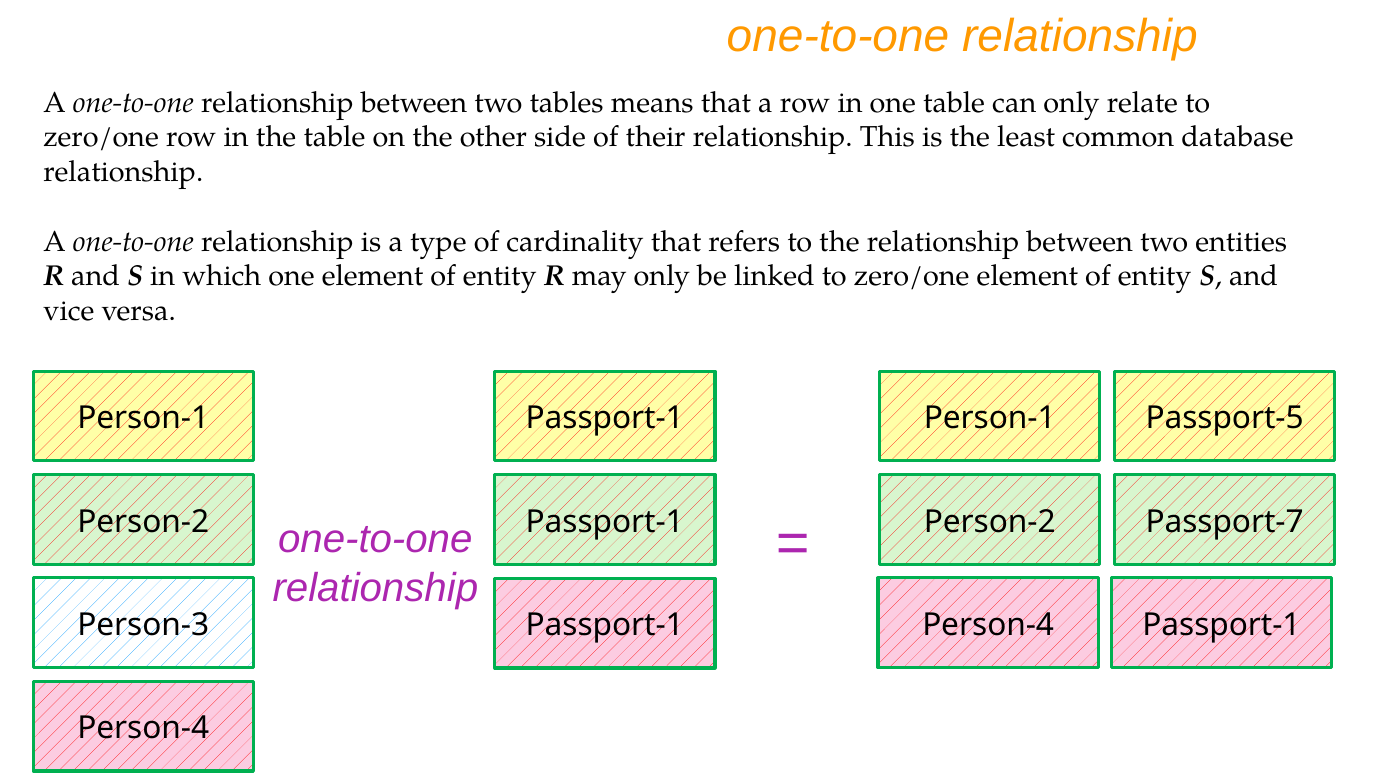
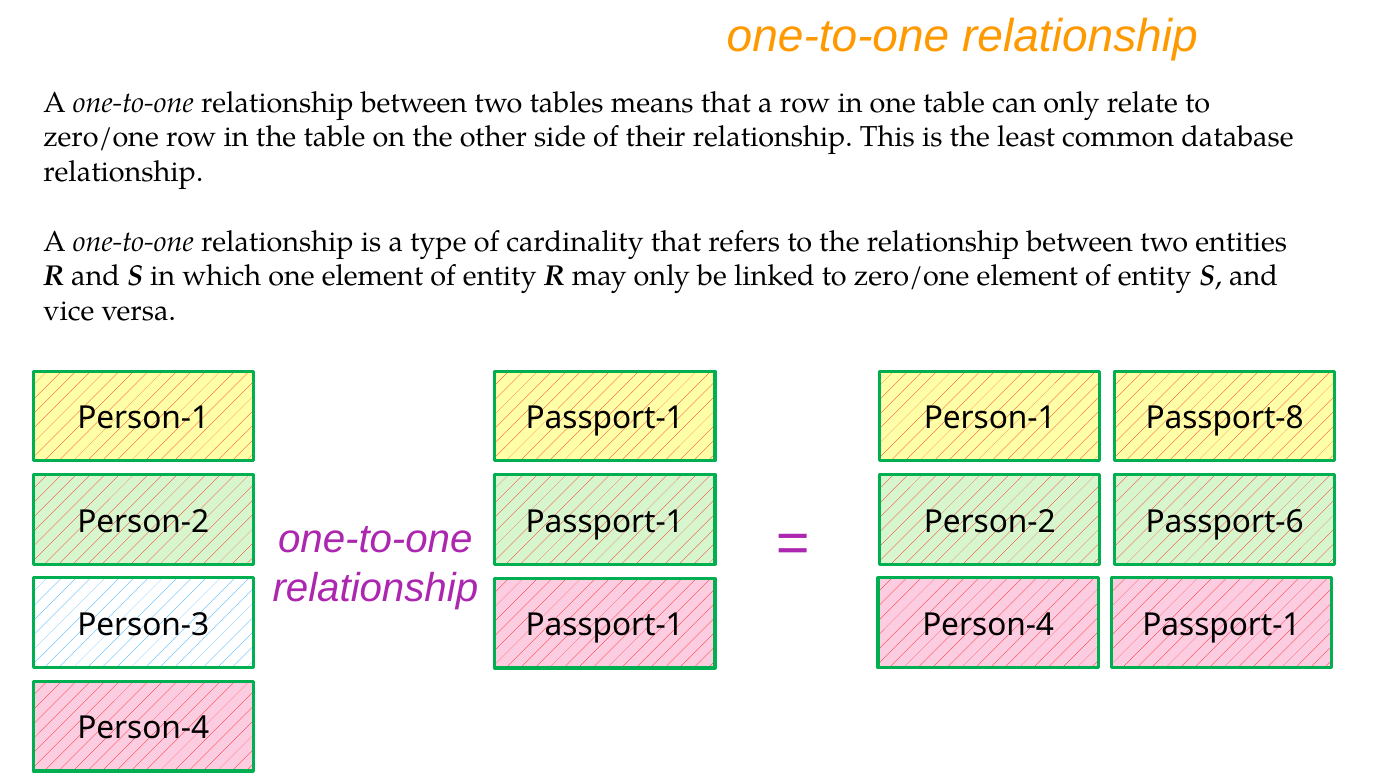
Passport-5: Passport-5 -> Passport-8
Passport-7: Passport-7 -> Passport-6
